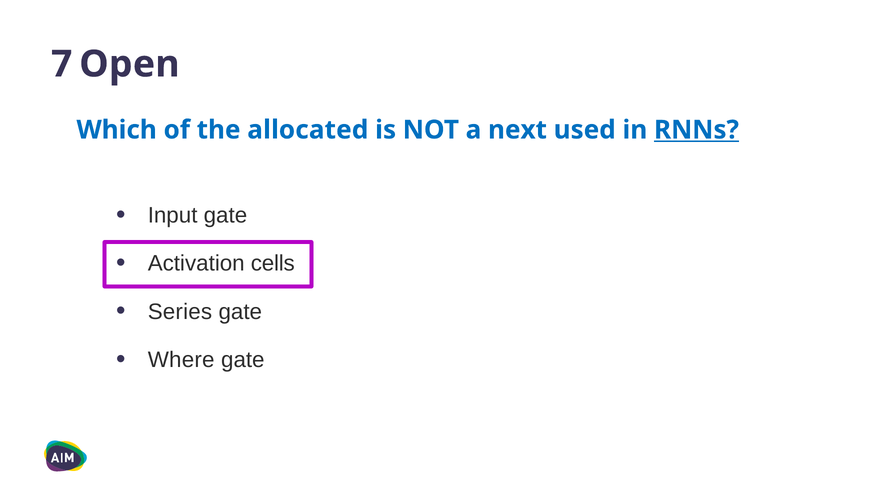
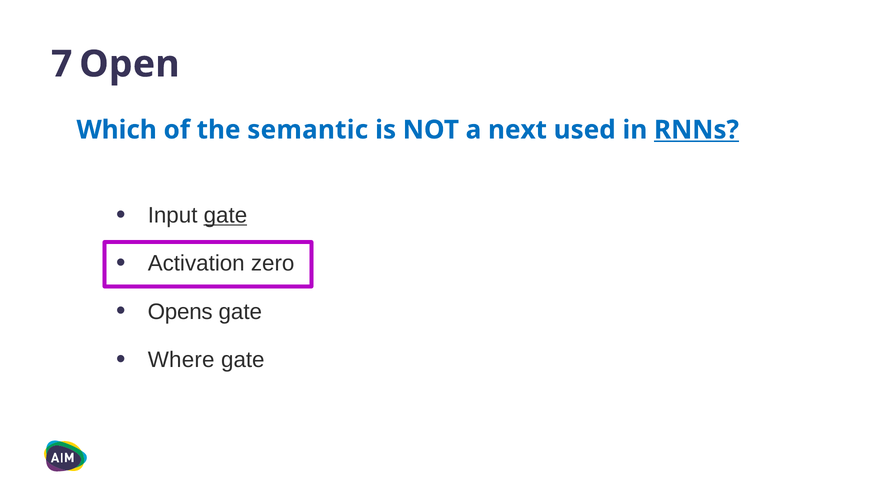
allocated: allocated -> semantic
gate at (225, 215) underline: none -> present
cells: cells -> zero
Series: Series -> Opens
